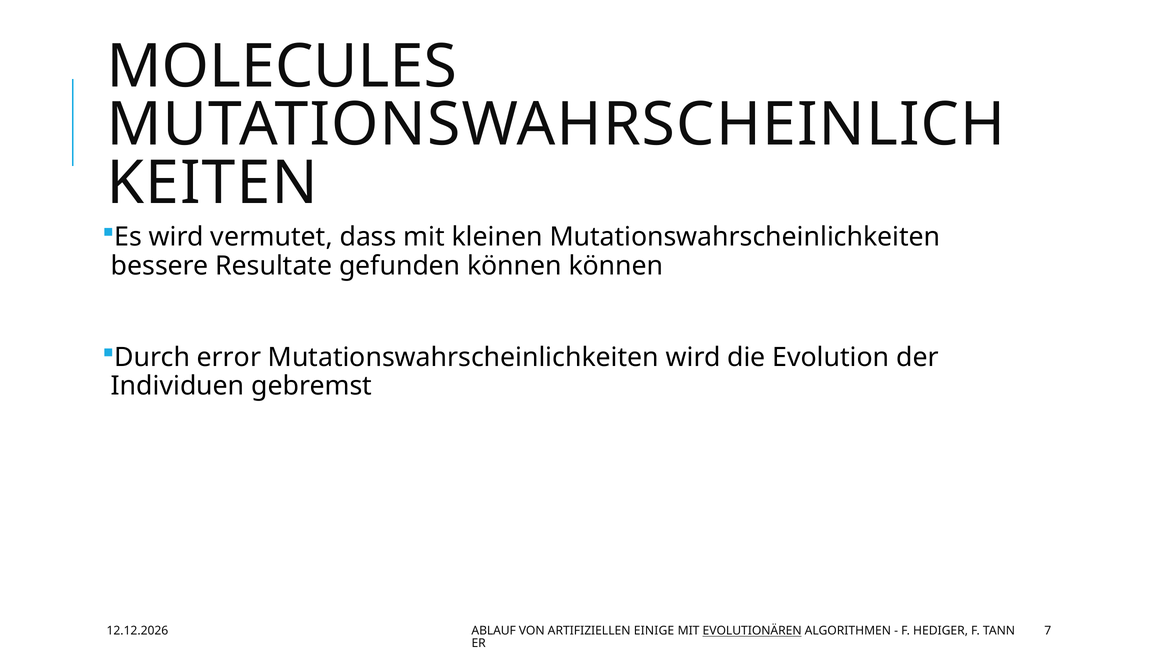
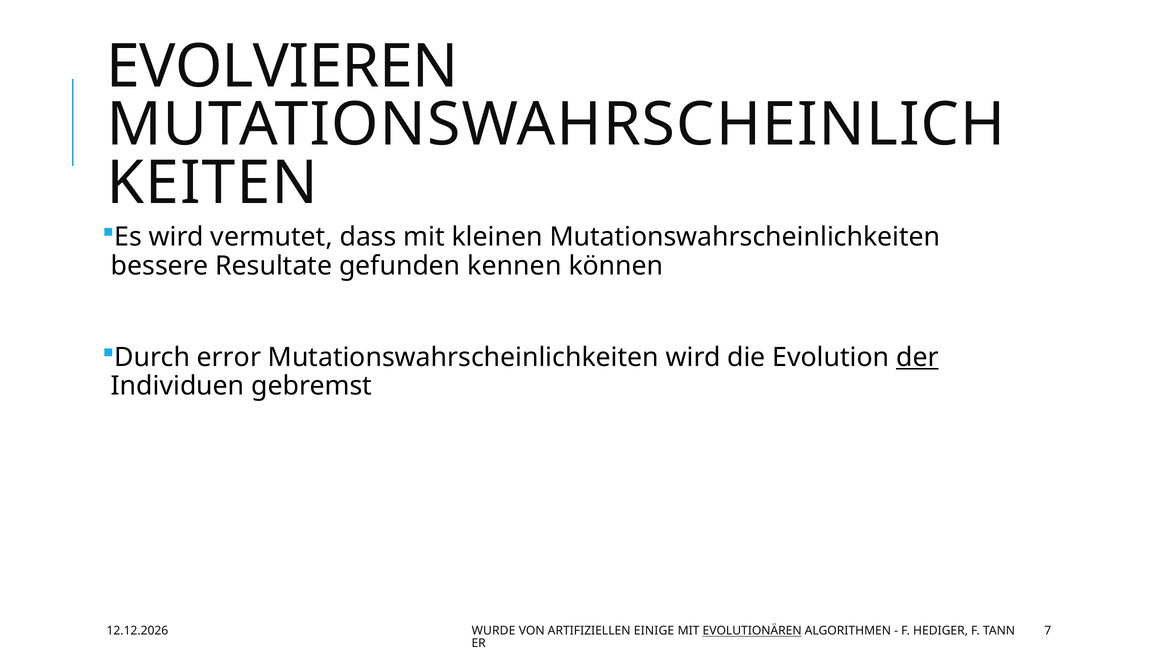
MOLECULES: MOLECULES -> EVOLVIEREN
gefunden können: können -> kennen
der underline: none -> present
ABLAUF: ABLAUF -> WURDE
